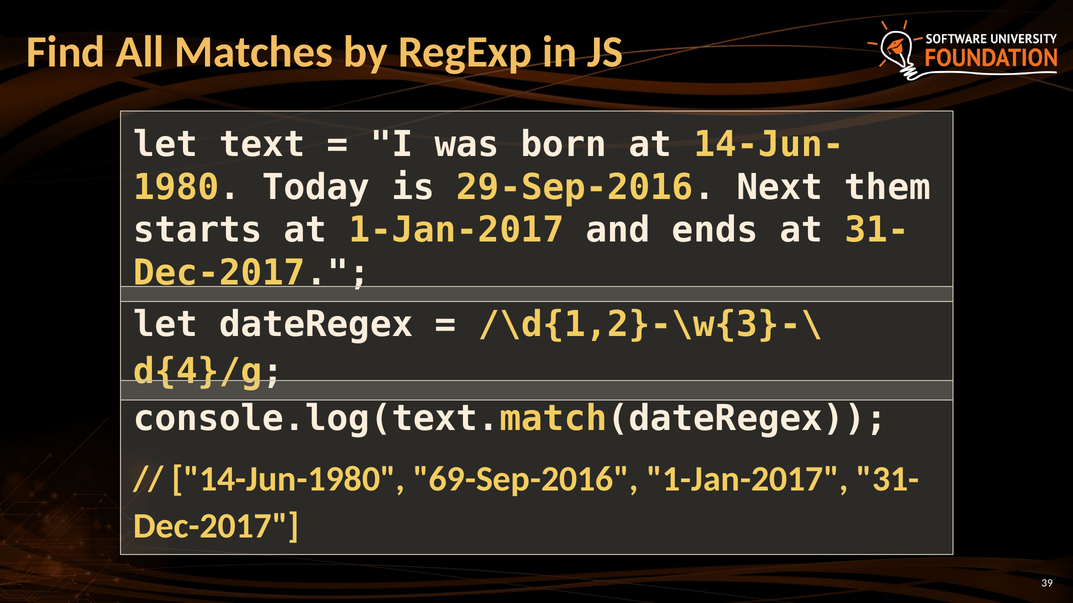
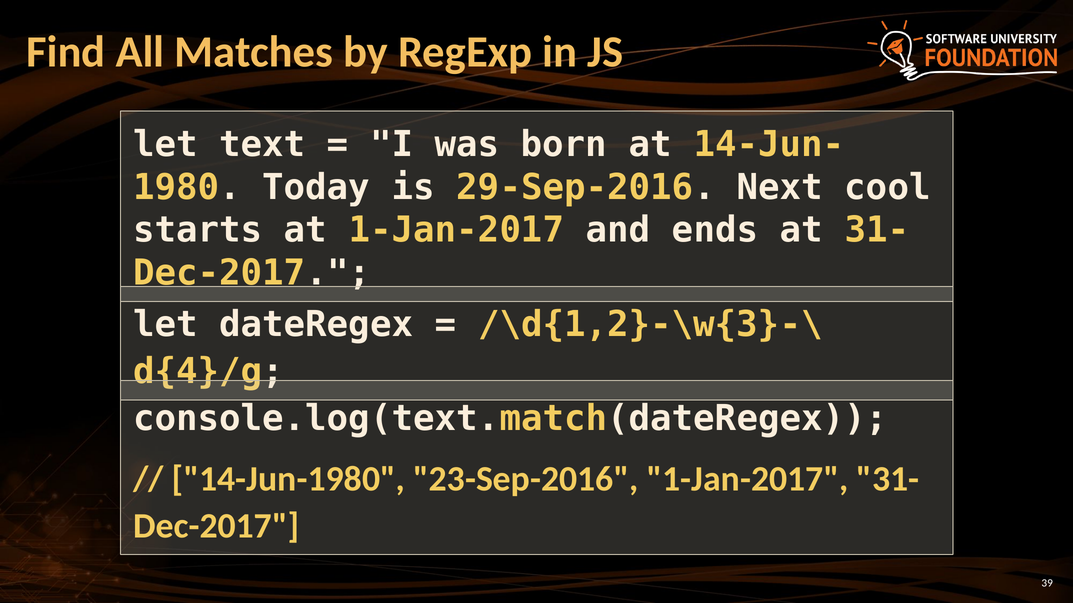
them: them -> cool
69-Sep-2016: 69-Sep-2016 -> 23-Sep-2016
